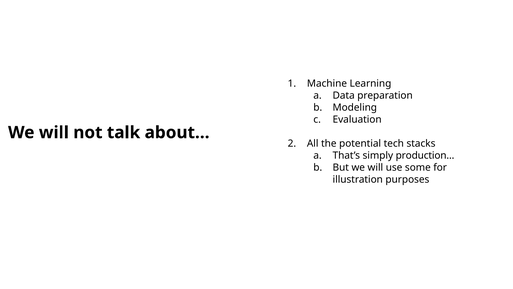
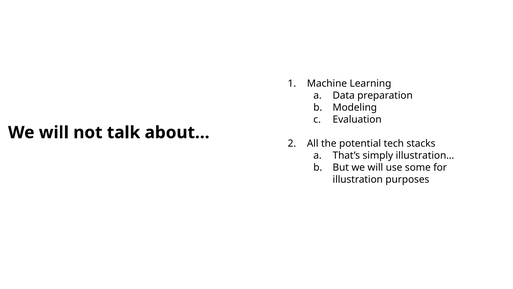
production…: production… -> illustration…
